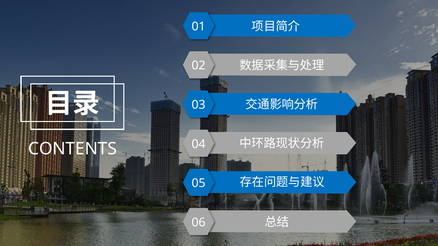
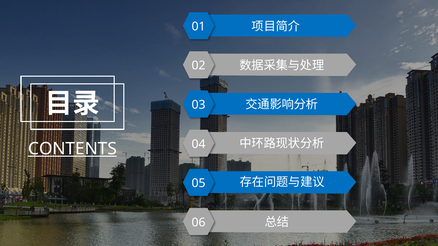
CONTENTS underline: none -> present
